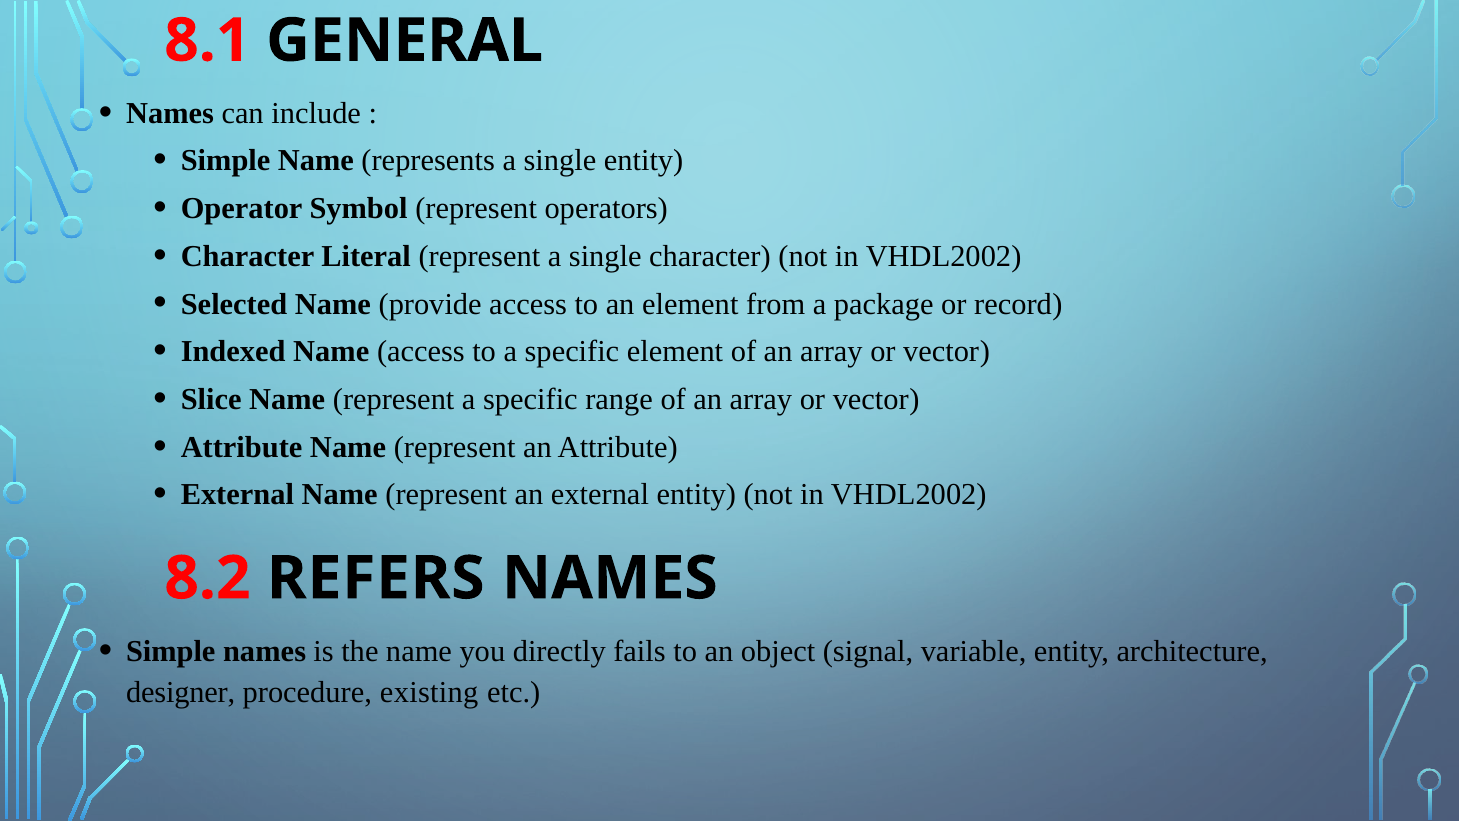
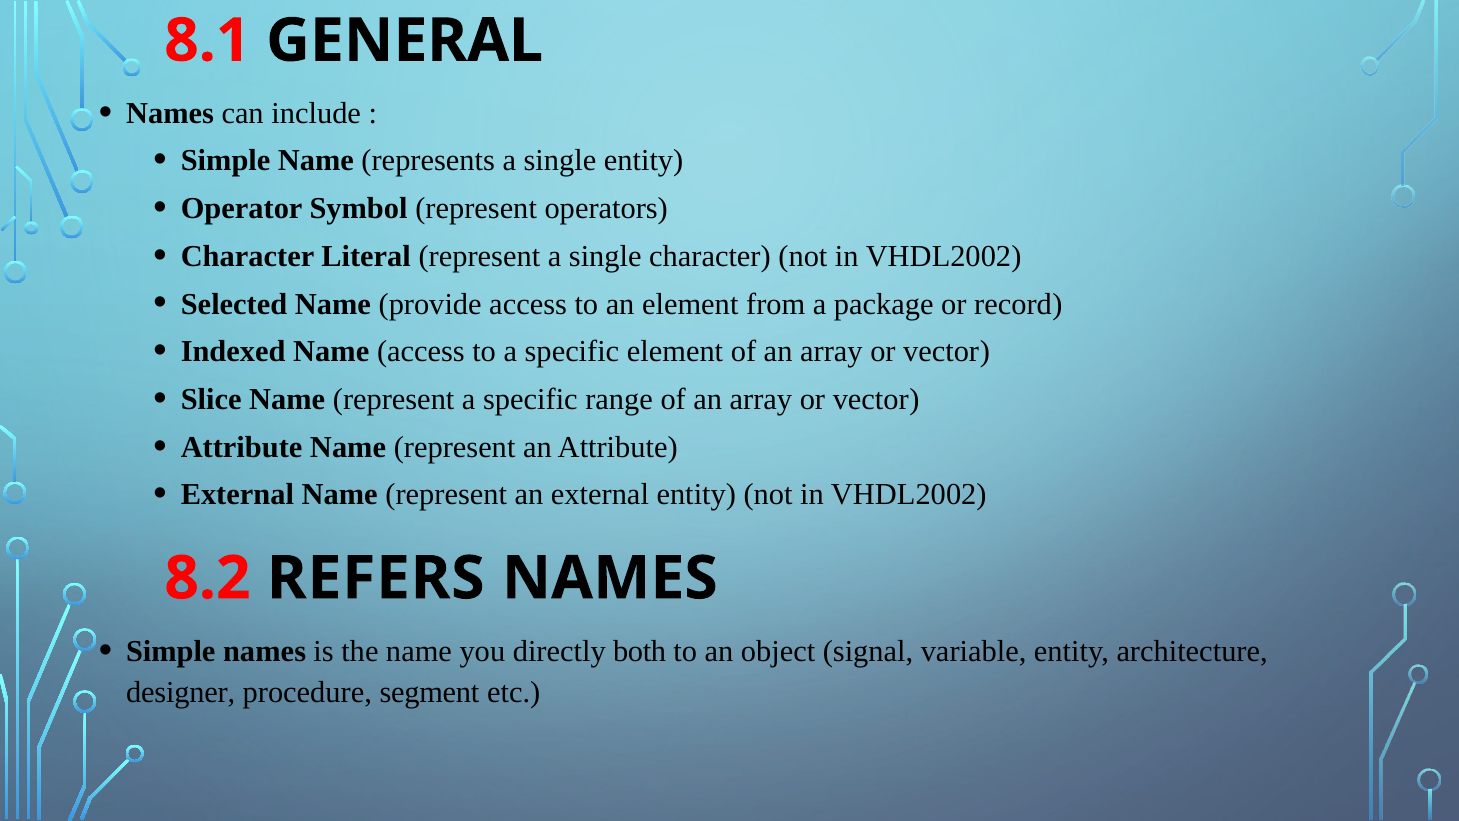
fails: fails -> both
existing: existing -> segment
